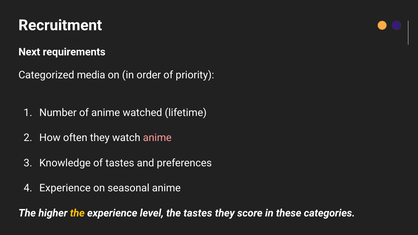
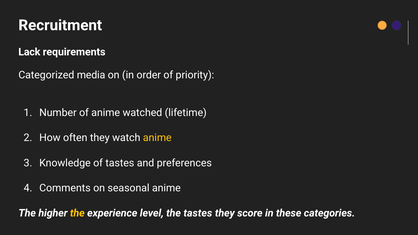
Next: Next -> Lack
anime at (157, 138) colour: pink -> yellow
Experience at (65, 188): Experience -> Comments
